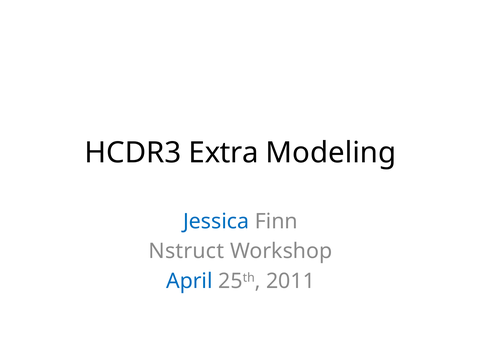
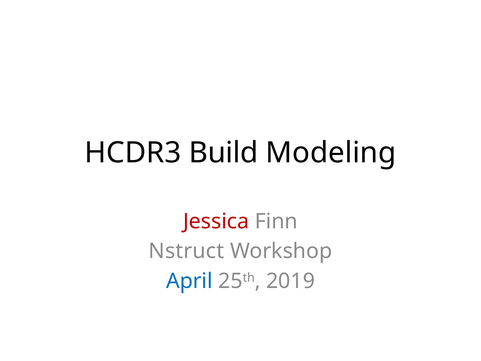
Extra: Extra -> Build
Jessica colour: blue -> red
2011: 2011 -> 2019
